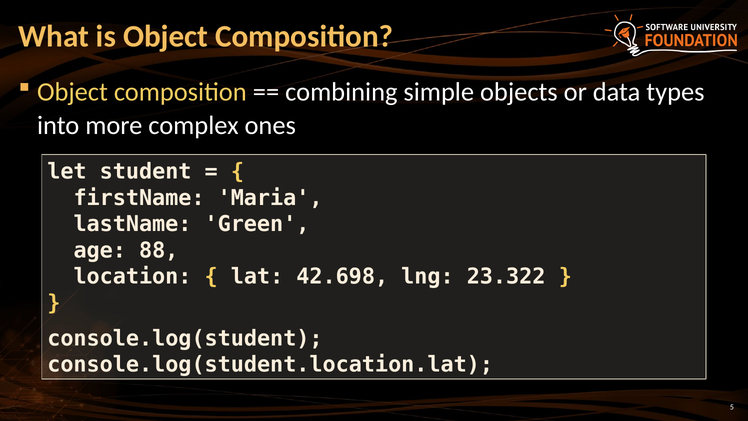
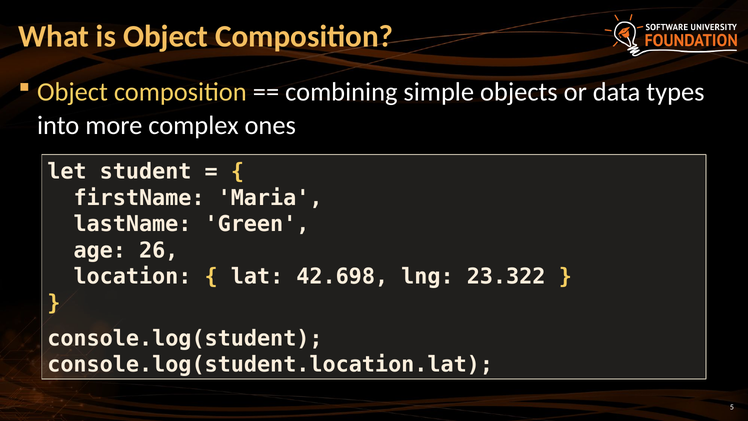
88: 88 -> 26
